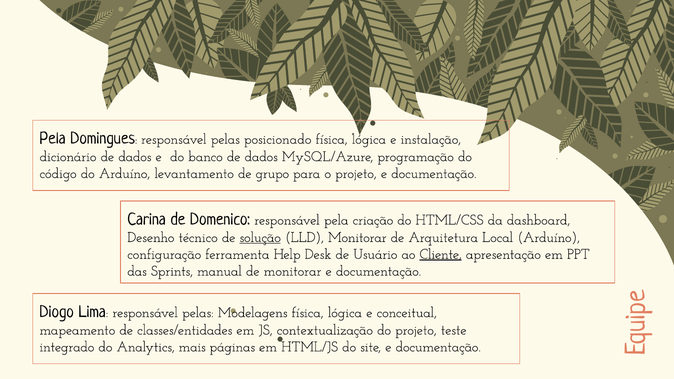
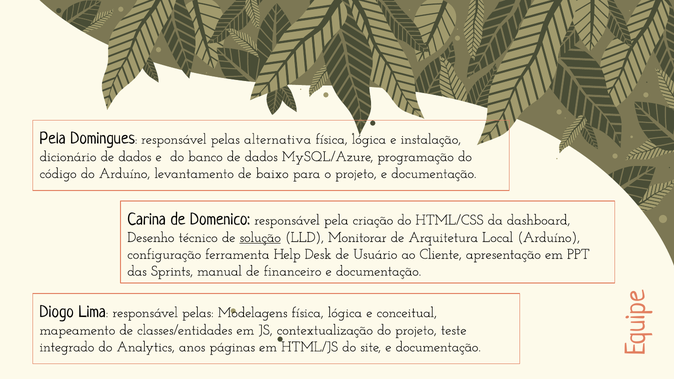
posicionado: posicionado -> alternativa
grupo: grupo -> baixo
Cliente underline: present -> none
de monitorar: monitorar -> financeiro
mais: mais -> anos
